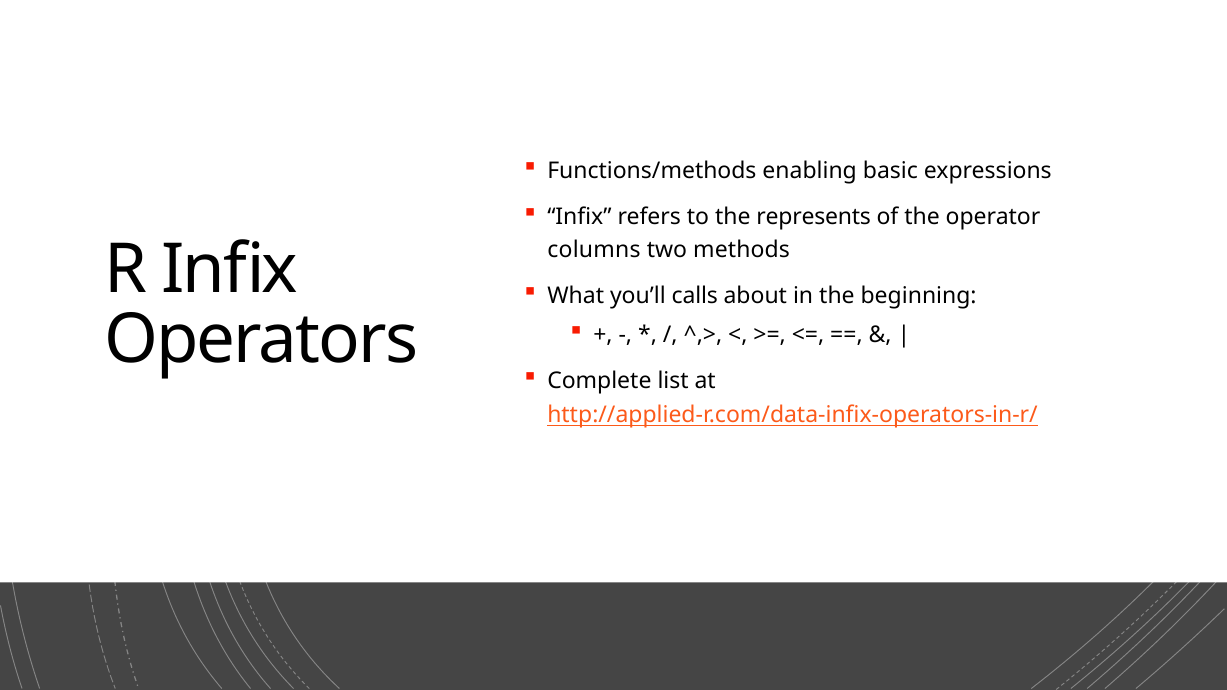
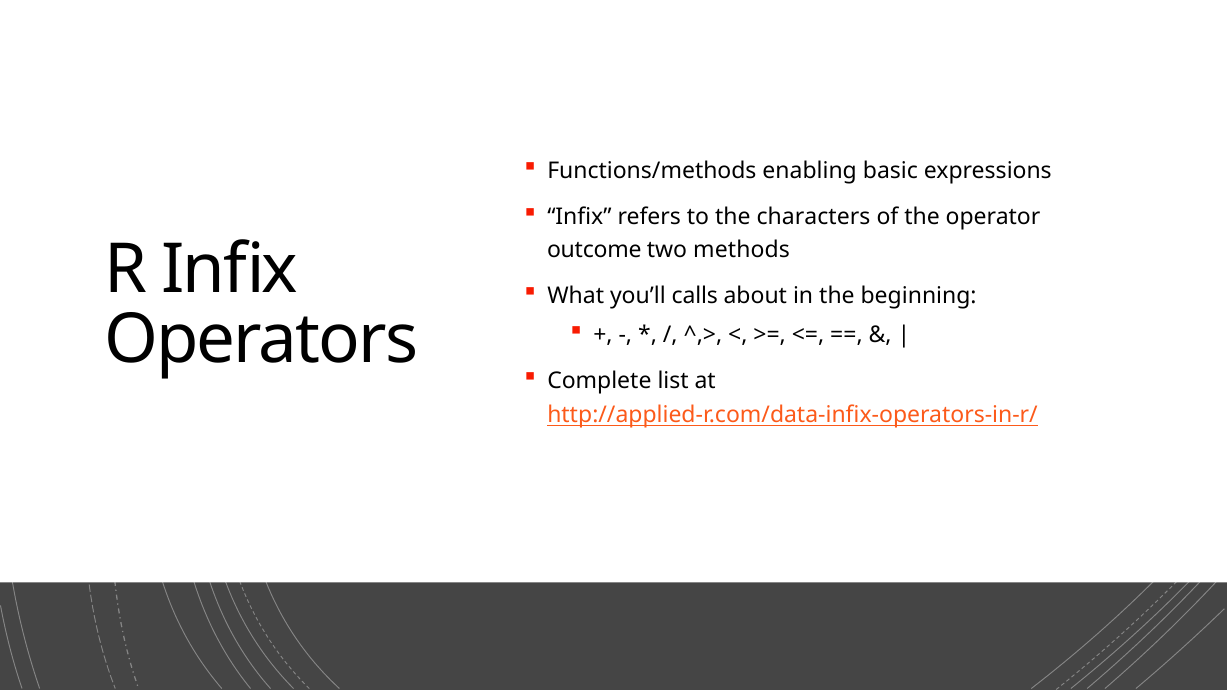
represents: represents -> characters
columns: columns -> outcome
